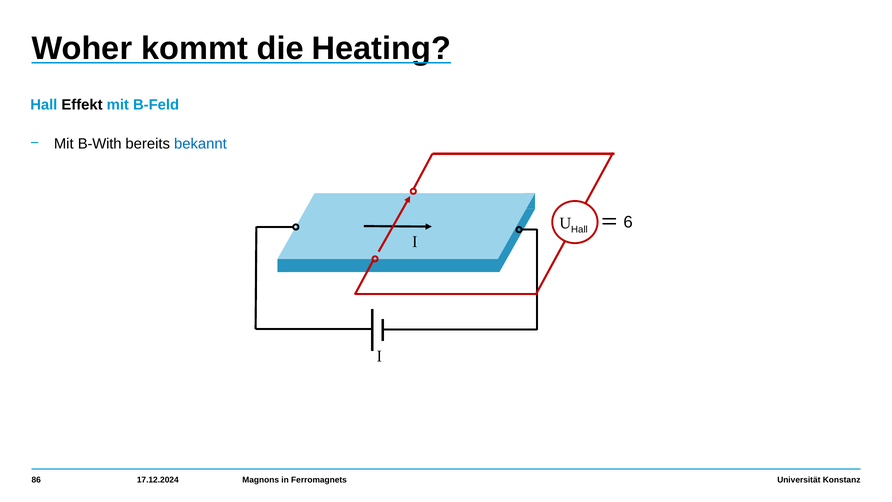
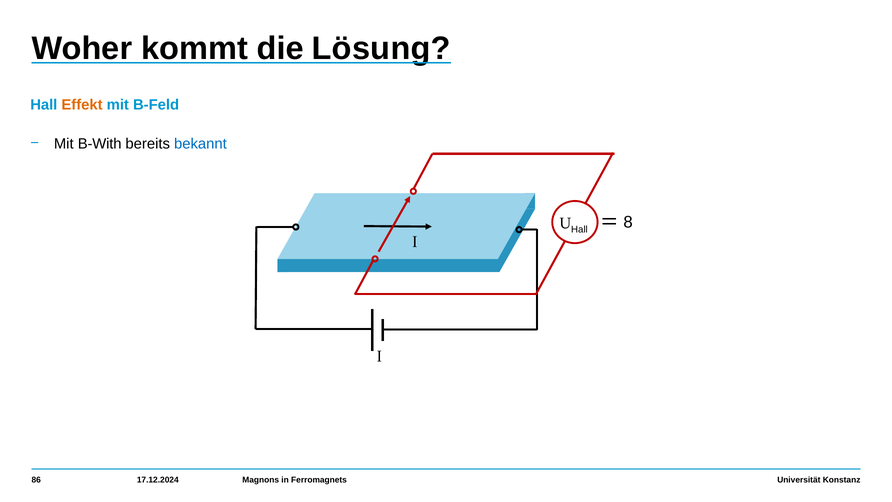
Heating: Heating -> Lösung
Effekt colour: black -> orange
6: 6 -> 8
